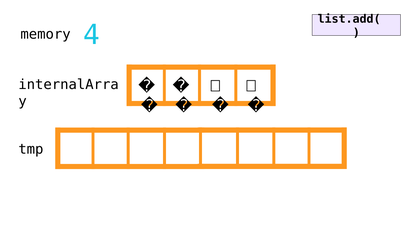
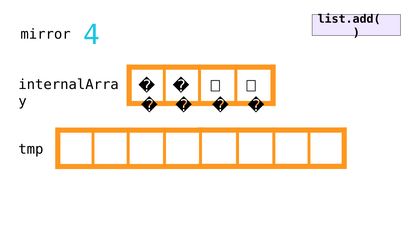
memory: memory -> mirror
